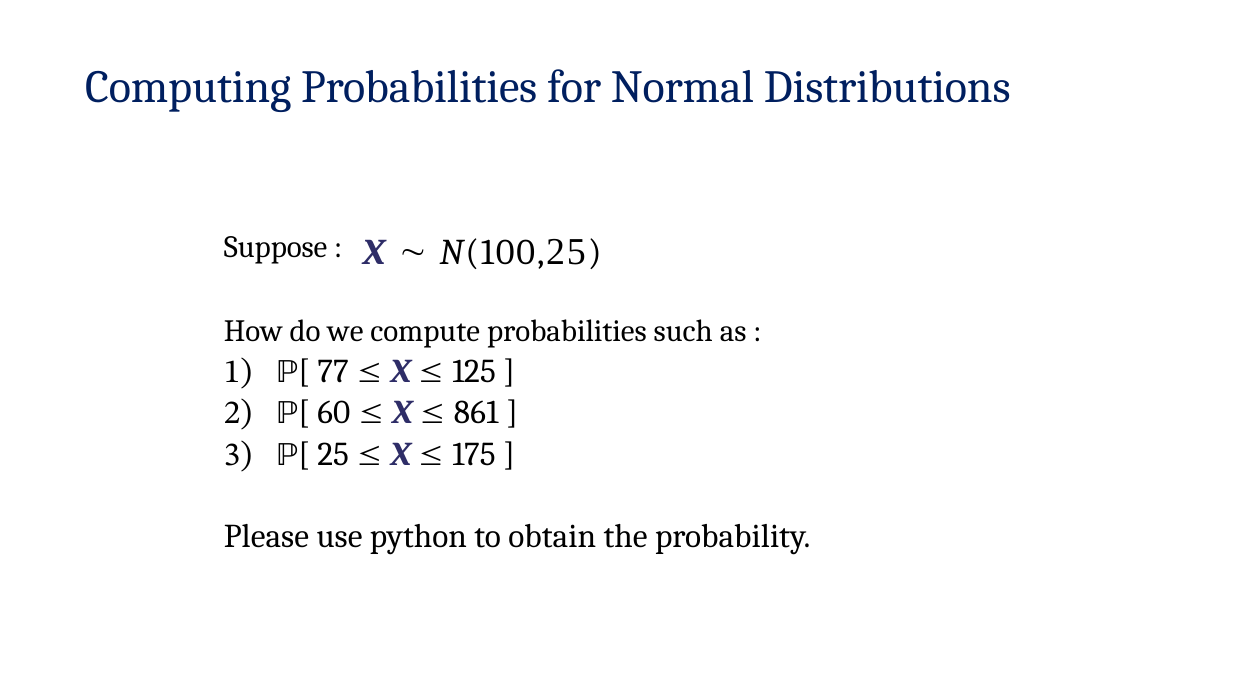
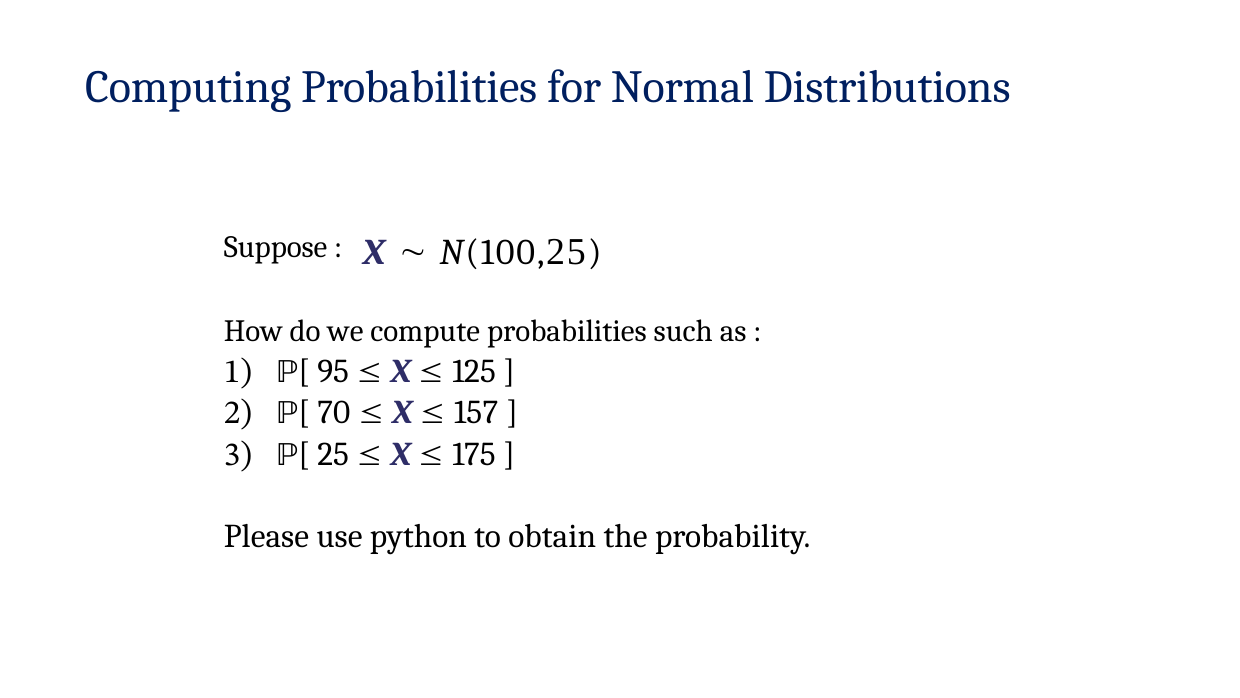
77: 77 -> 95
60: 60 -> 70
861: 861 -> 157
